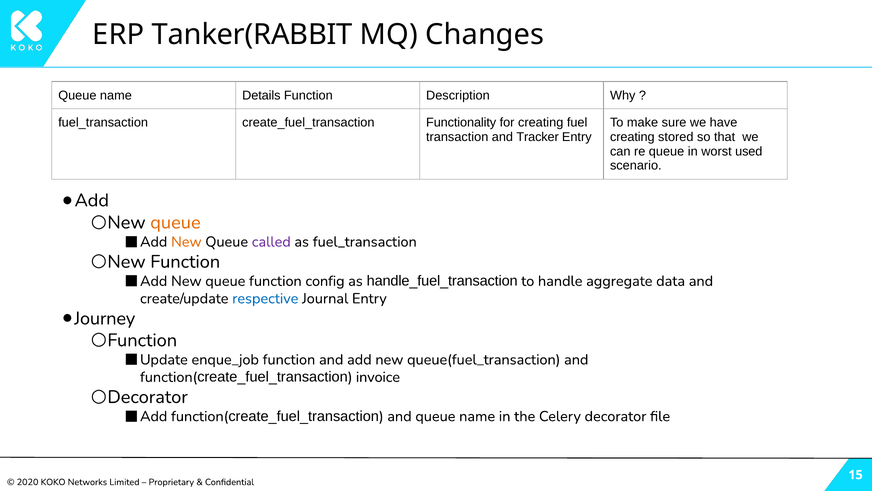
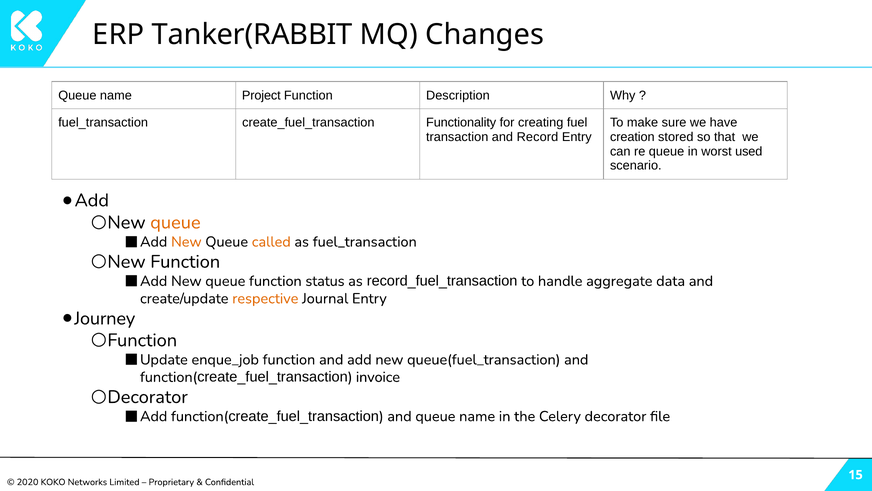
Details: Details -> Project
Tracker: Tracker -> Record
creating at (632, 137): creating -> creation
called colour: purple -> orange
config: config -> status
handle_fuel_transaction: handle_fuel_transaction -> record_fuel_transaction
respective colour: blue -> orange
